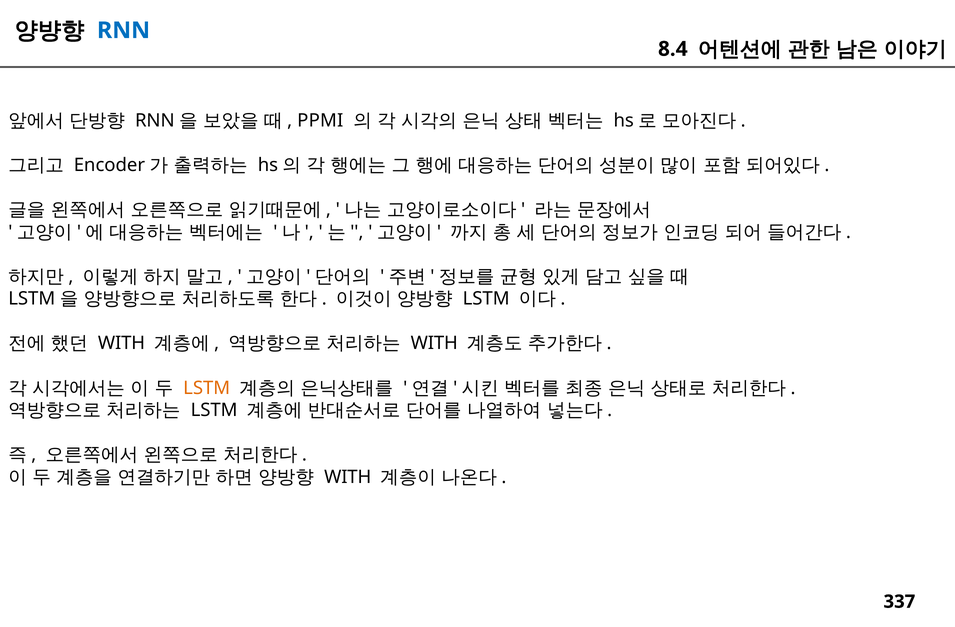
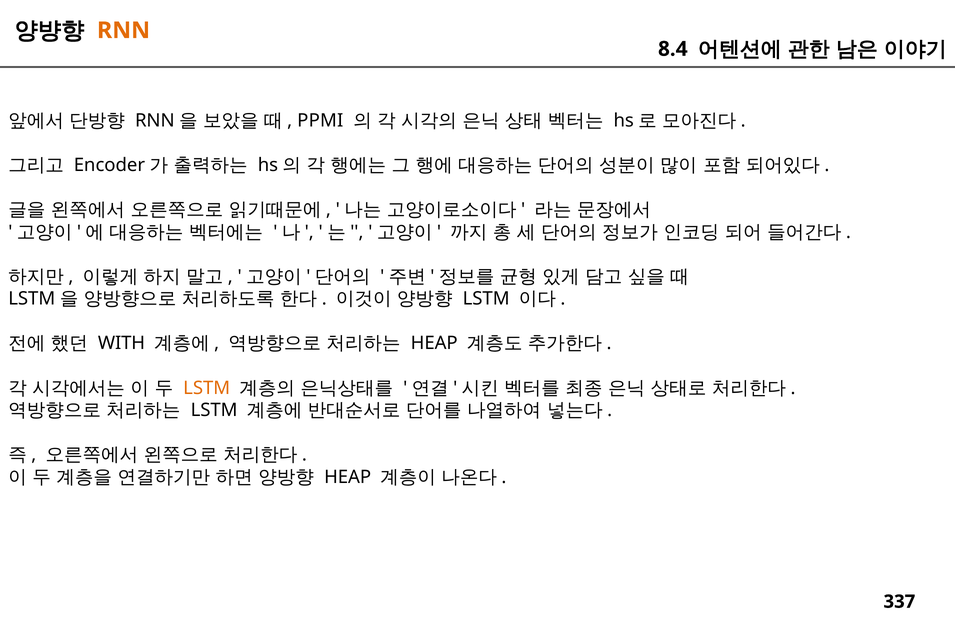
RNN colour: blue -> orange
WITH at (434, 343): WITH -> HEAP
WITH at (348, 477): WITH -> HEAP
